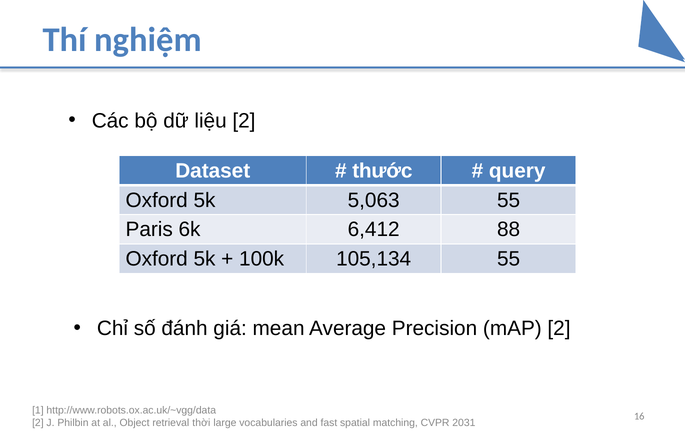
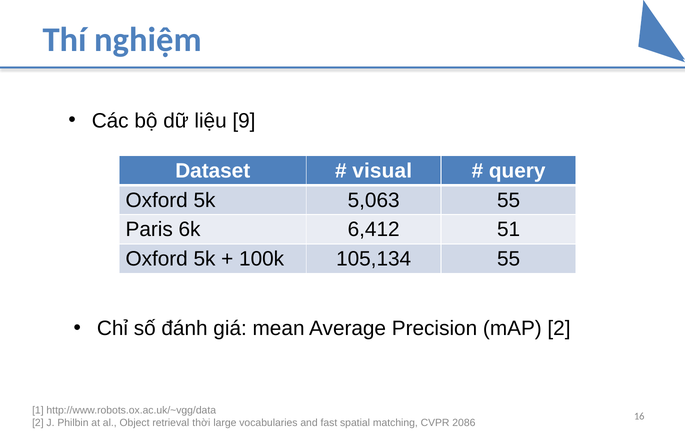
liệu 2: 2 -> 9
thước: thước -> visual
88: 88 -> 51
2031: 2031 -> 2086
